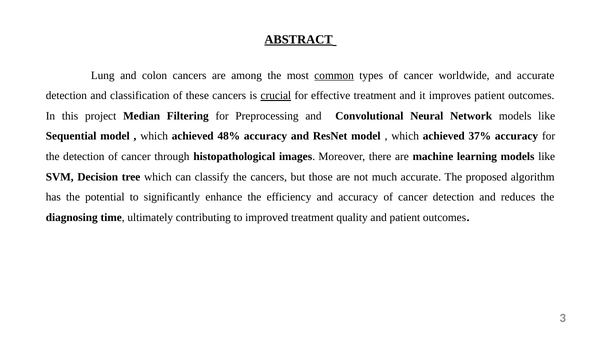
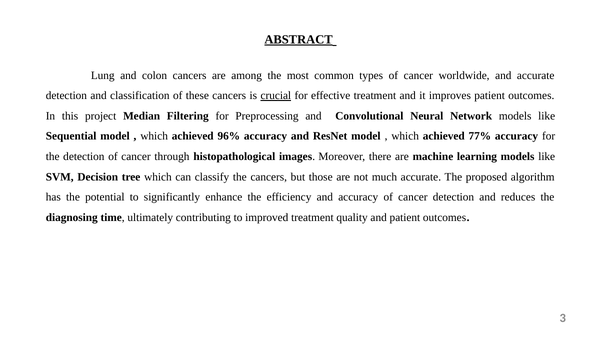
common underline: present -> none
48%: 48% -> 96%
37%: 37% -> 77%
